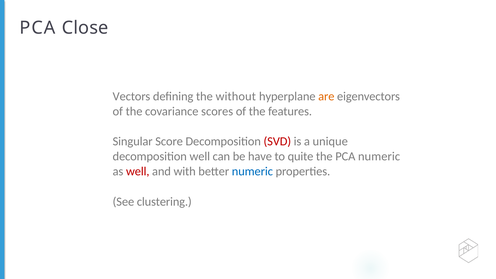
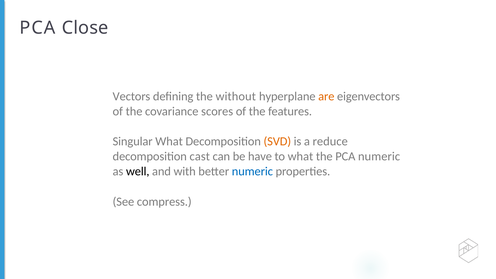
Singular Score: Score -> What
SVD colour: red -> orange
unique: unique -> reduce
decomposition well: well -> cast
to quite: quite -> what
well at (138, 171) colour: red -> black
clustering: clustering -> compress
